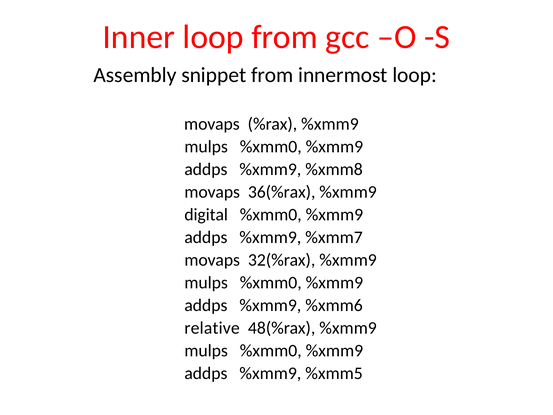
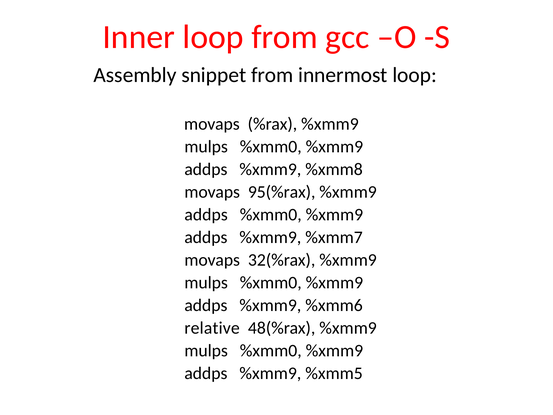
36(%rax: 36(%rax -> 95(%rax
digital at (206, 215): digital -> addps
